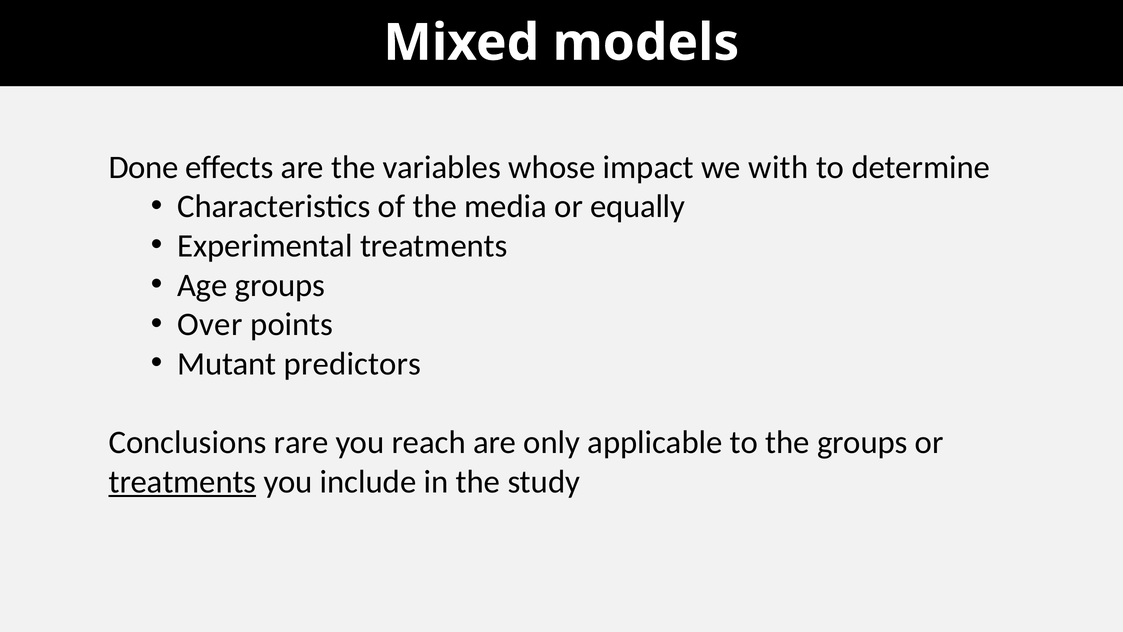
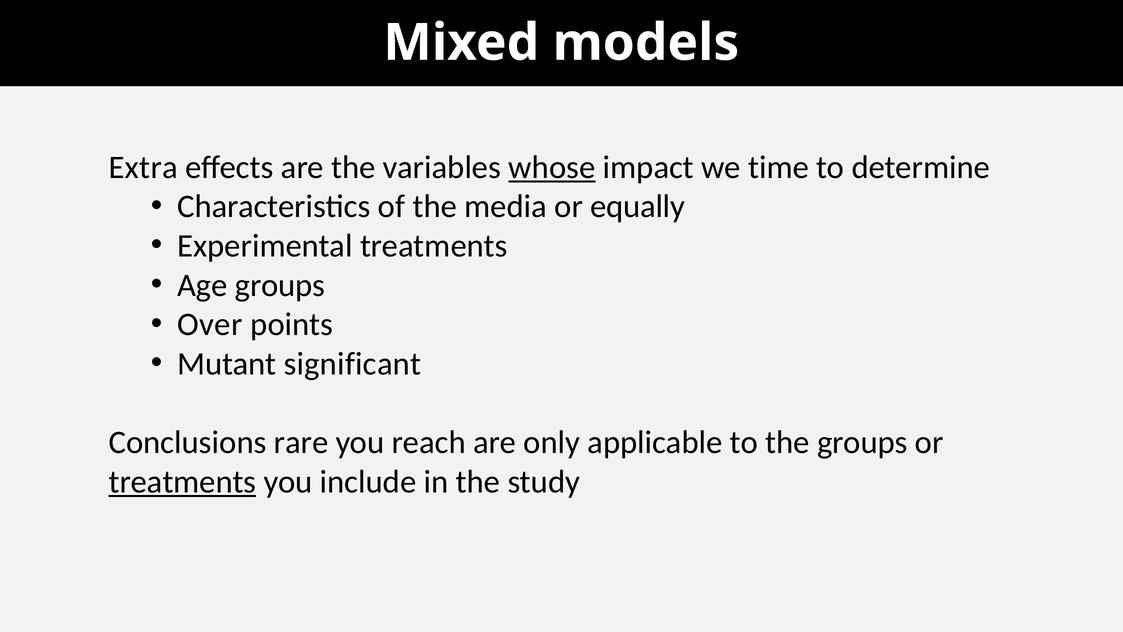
Done: Done -> Extra
whose underline: none -> present
with: with -> time
predictors: predictors -> significant
